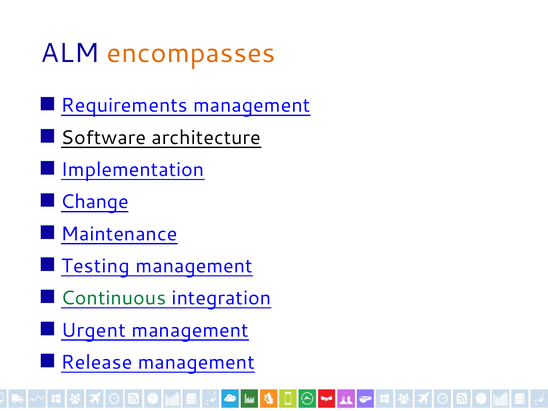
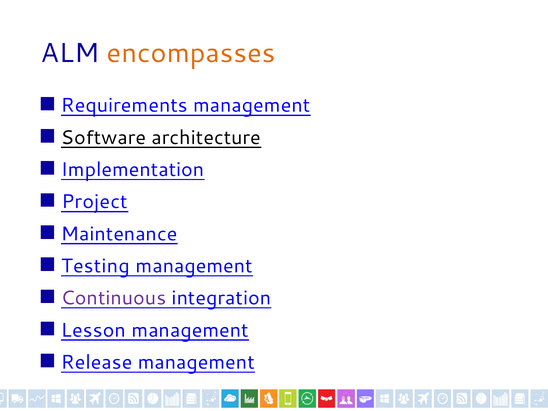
Change: Change -> Project
Continuous colour: green -> purple
Urgent: Urgent -> Lesson
